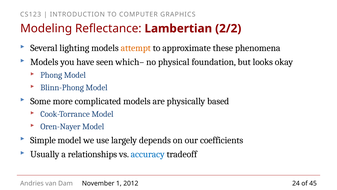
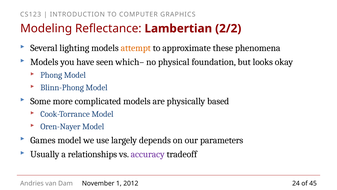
Simple: Simple -> Games
coefficients: coefficients -> parameters
accuracy colour: blue -> purple
